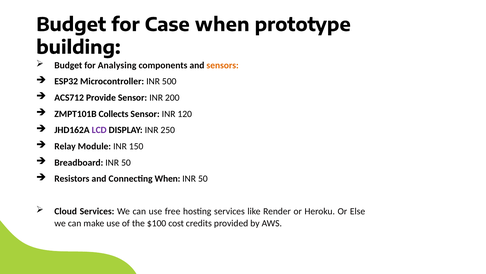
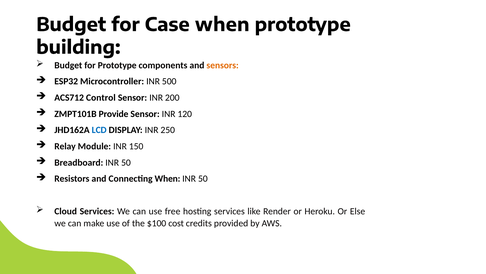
for Analysing: Analysing -> Prototype
Provide: Provide -> Control
Collects: Collects -> Provide
LCD colour: purple -> blue
